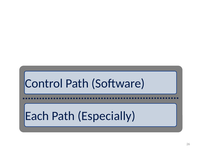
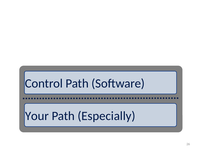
Each: Each -> Your
